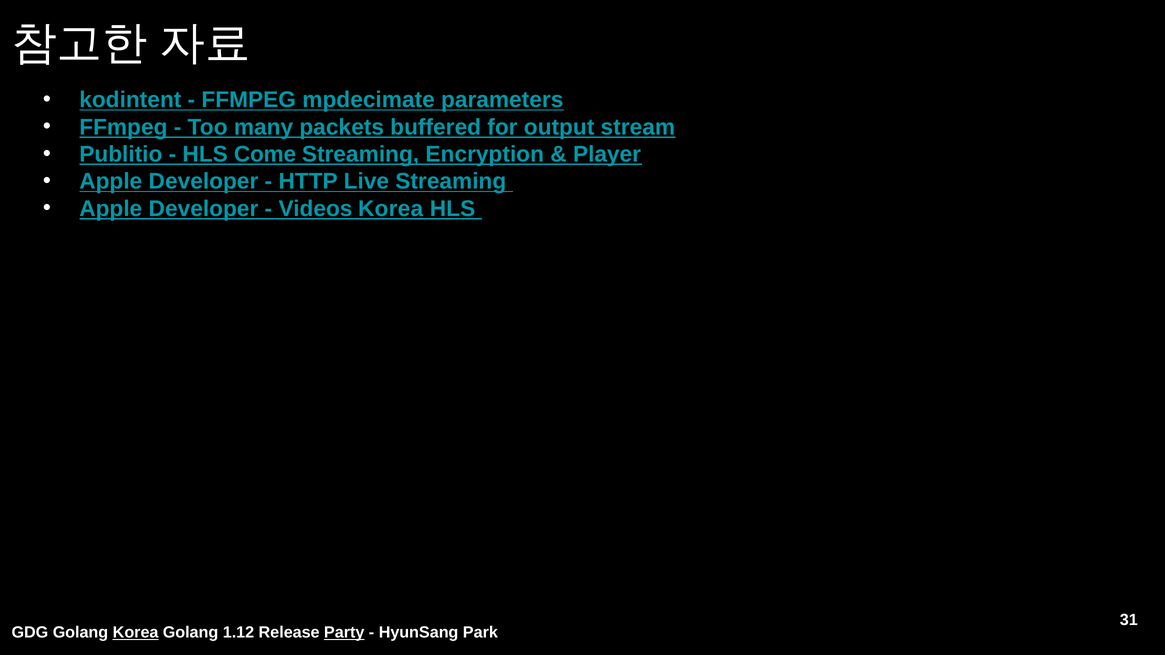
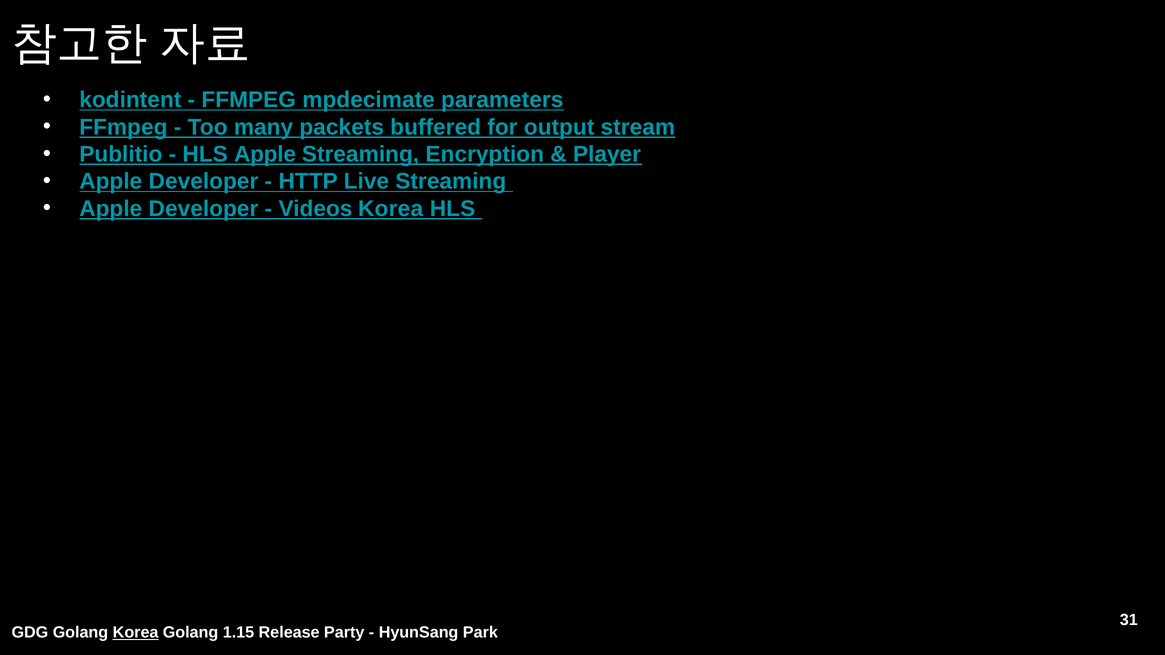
HLS Come: Come -> Apple
1.12: 1.12 -> 1.15
Party underline: present -> none
